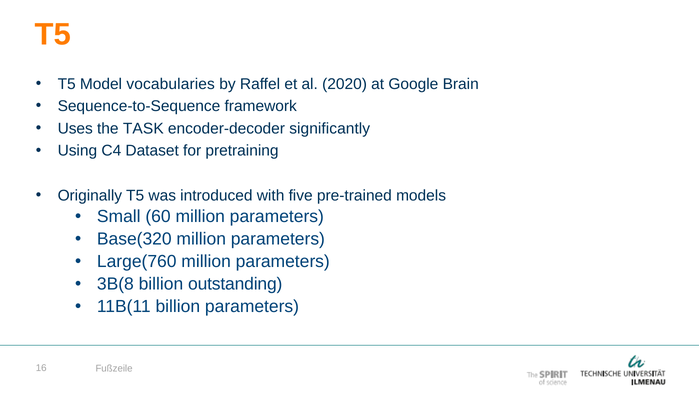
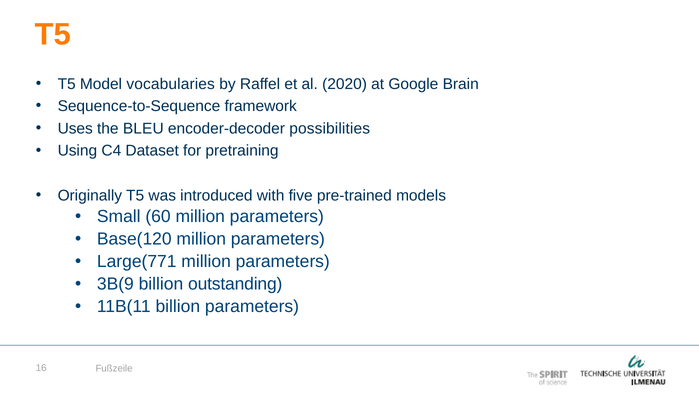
TASK: TASK -> BLEU
significantly: significantly -> possibilities
Base(320: Base(320 -> Base(120
Large(760: Large(760 -> Large(771
3B(8: 3B(8 -> 3B(9
